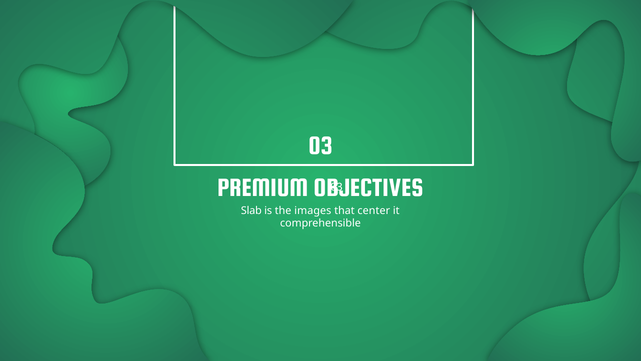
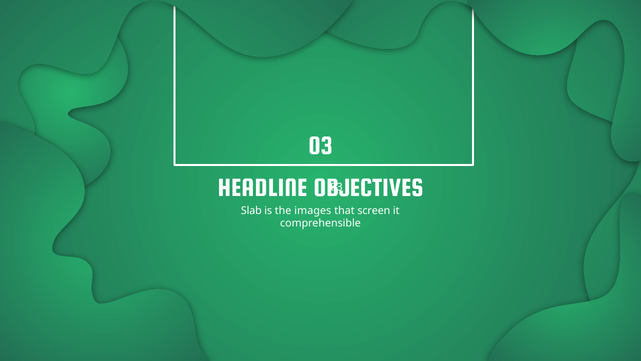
PREMIUM: PREMIUM -> HEADLINE
center: center -> screen
